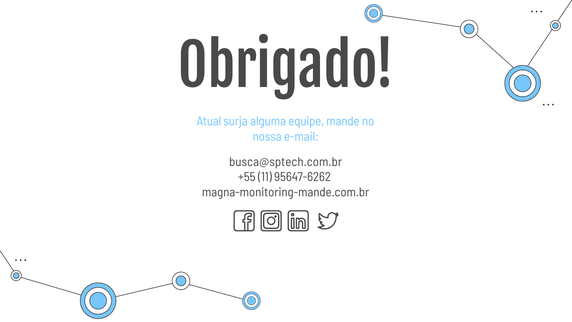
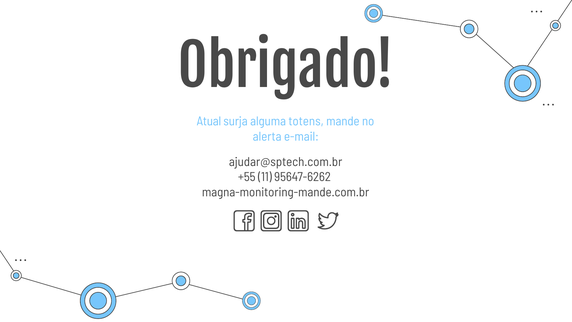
equipe: equipe -> totens
nossa: nossa -> alerta
busca@sptech.com.br: busca@sptech.com.br -> ajudar@sptech.com.br
